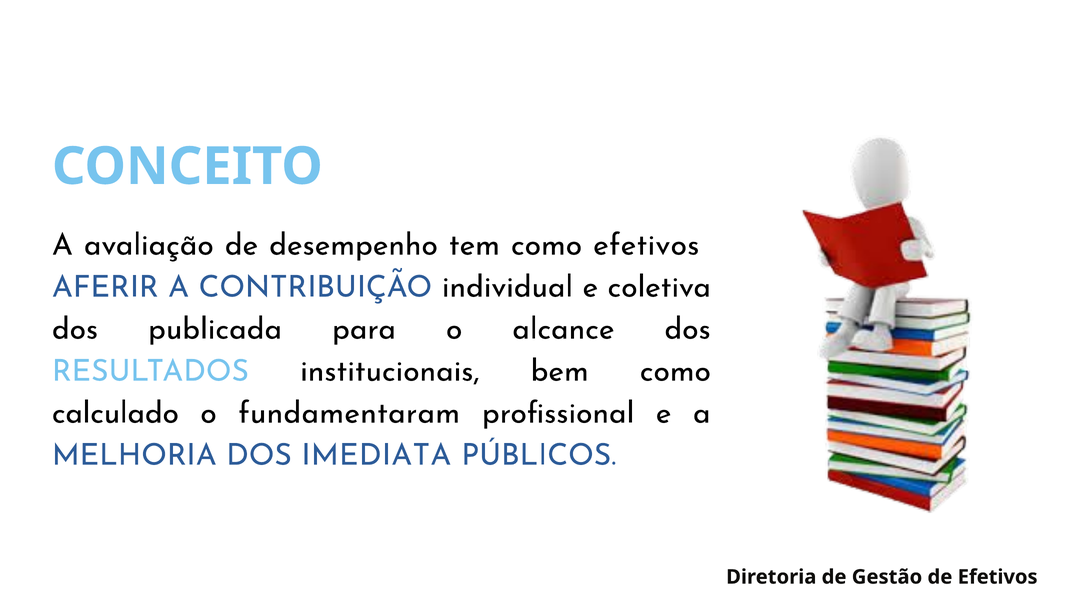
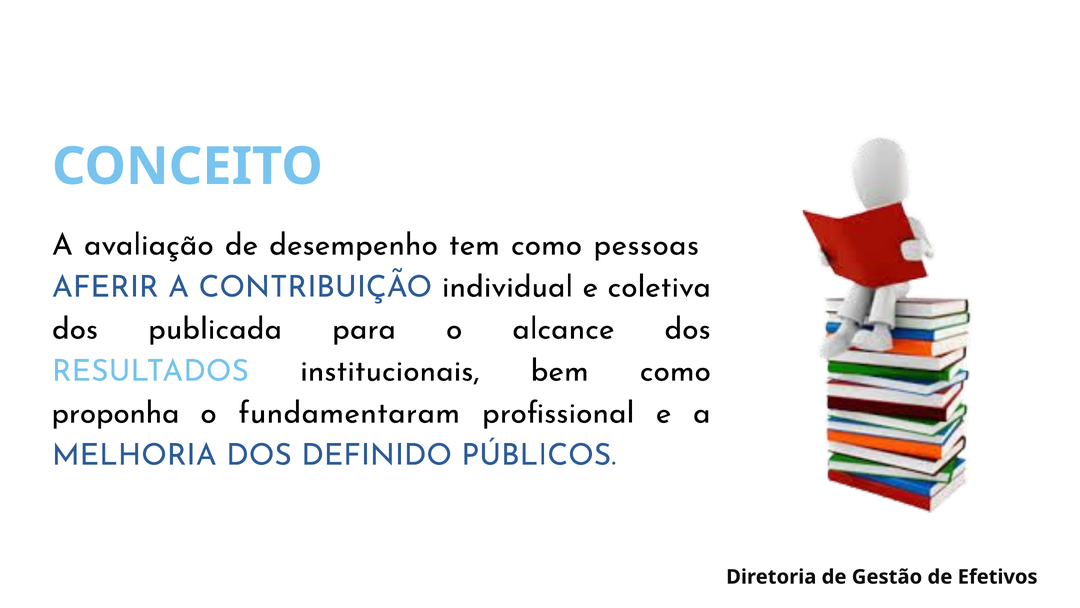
como efetivos: efetivos -> pessoas
calculado: calculado -> proponha
IMEDIATA: IMEDIATA -> DEFINIDO
